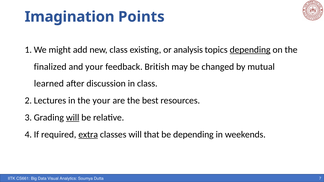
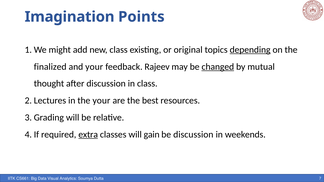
analysis: analysis -> original
British: British -> Rajeev
changed underline: none -> present
learned: learned -> thought
will at (73, 118) underline: present -> none
that: that -> gain
be depending: depending -> discussion
